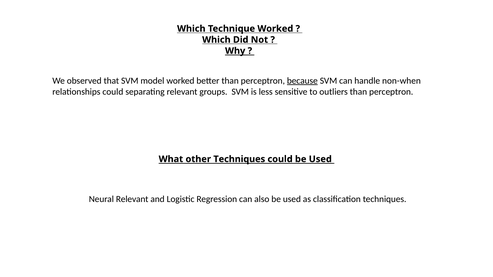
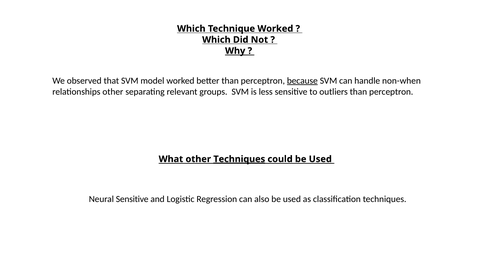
relationships could: could -> other
Techniques at (239, 159) underline: none -> present
Neural Relevant: Relevant -> Sensitive
